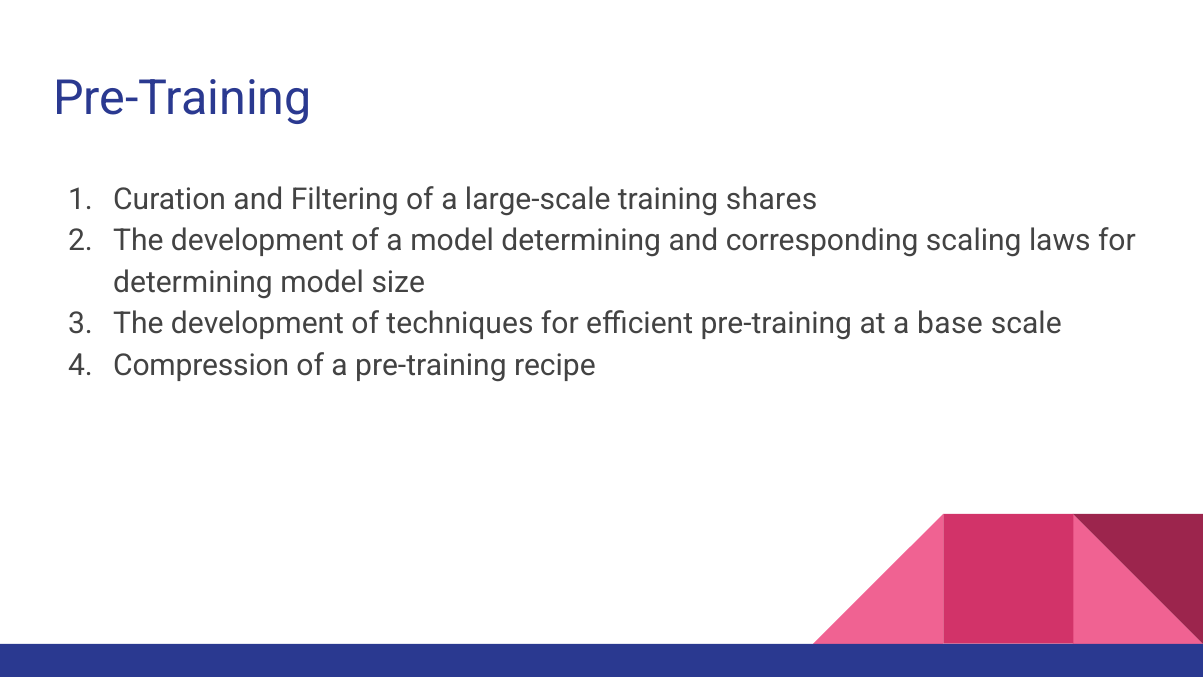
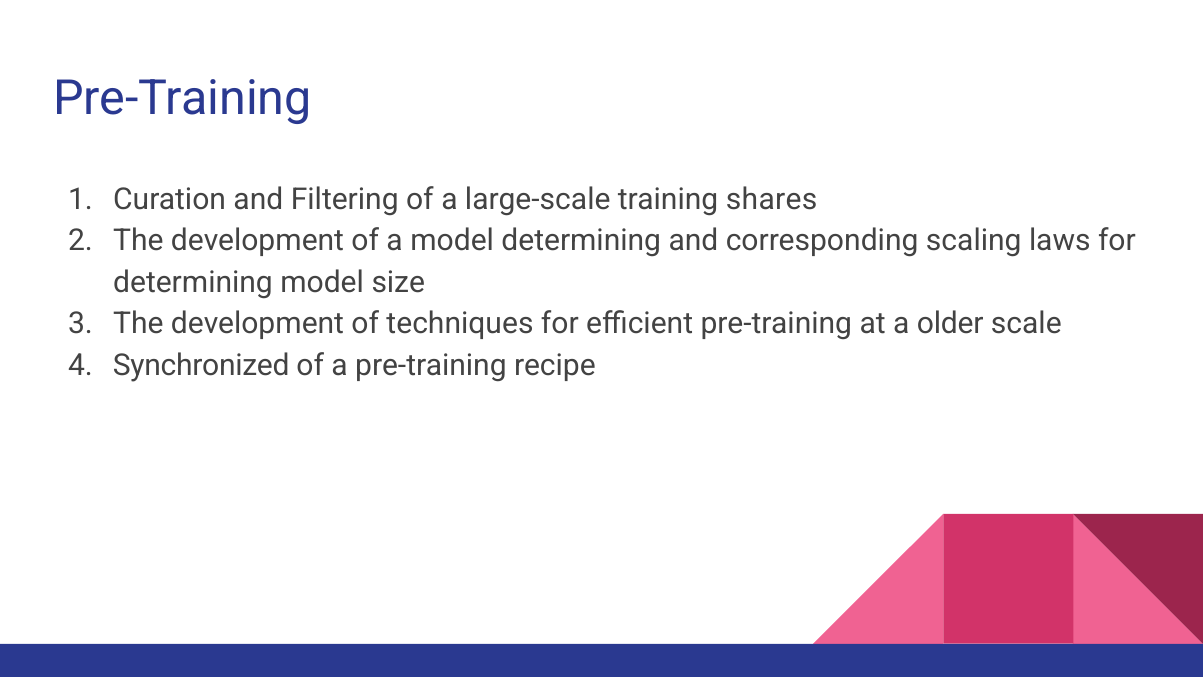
base: base -> older
Compression: Compression -> Synchronized
